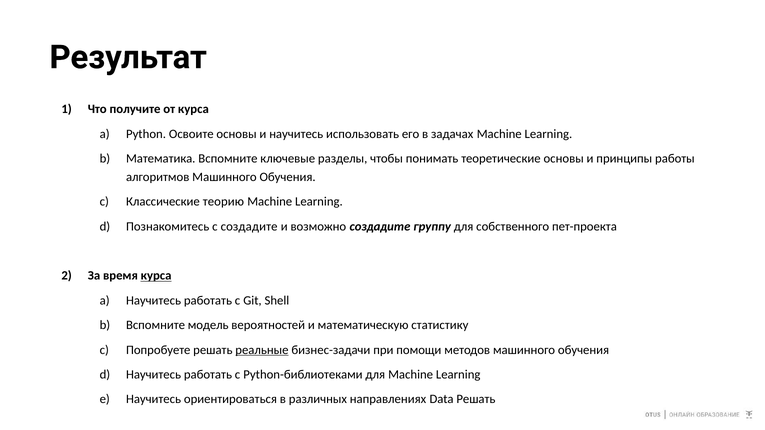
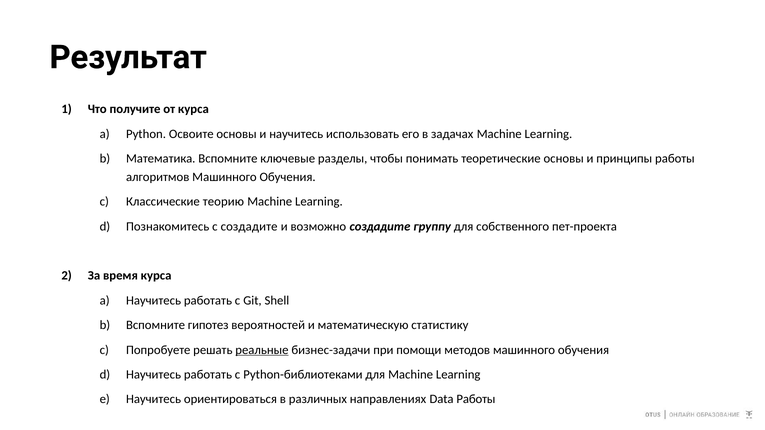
курса at (156, 276) underline: present -> none
модель: модель -> гипотез
Data Решать: Решать -> Работы
